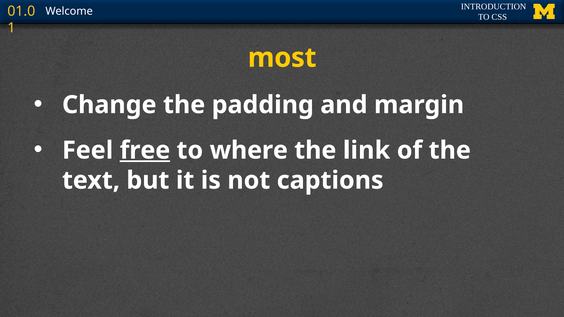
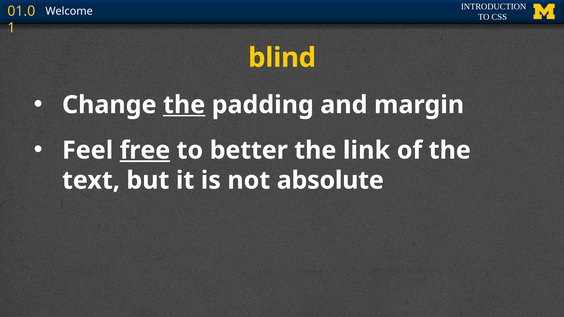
most: most -> blind
the at (184, 105) underline: none -> present
where: where -> better
captions: captions -> absolute
